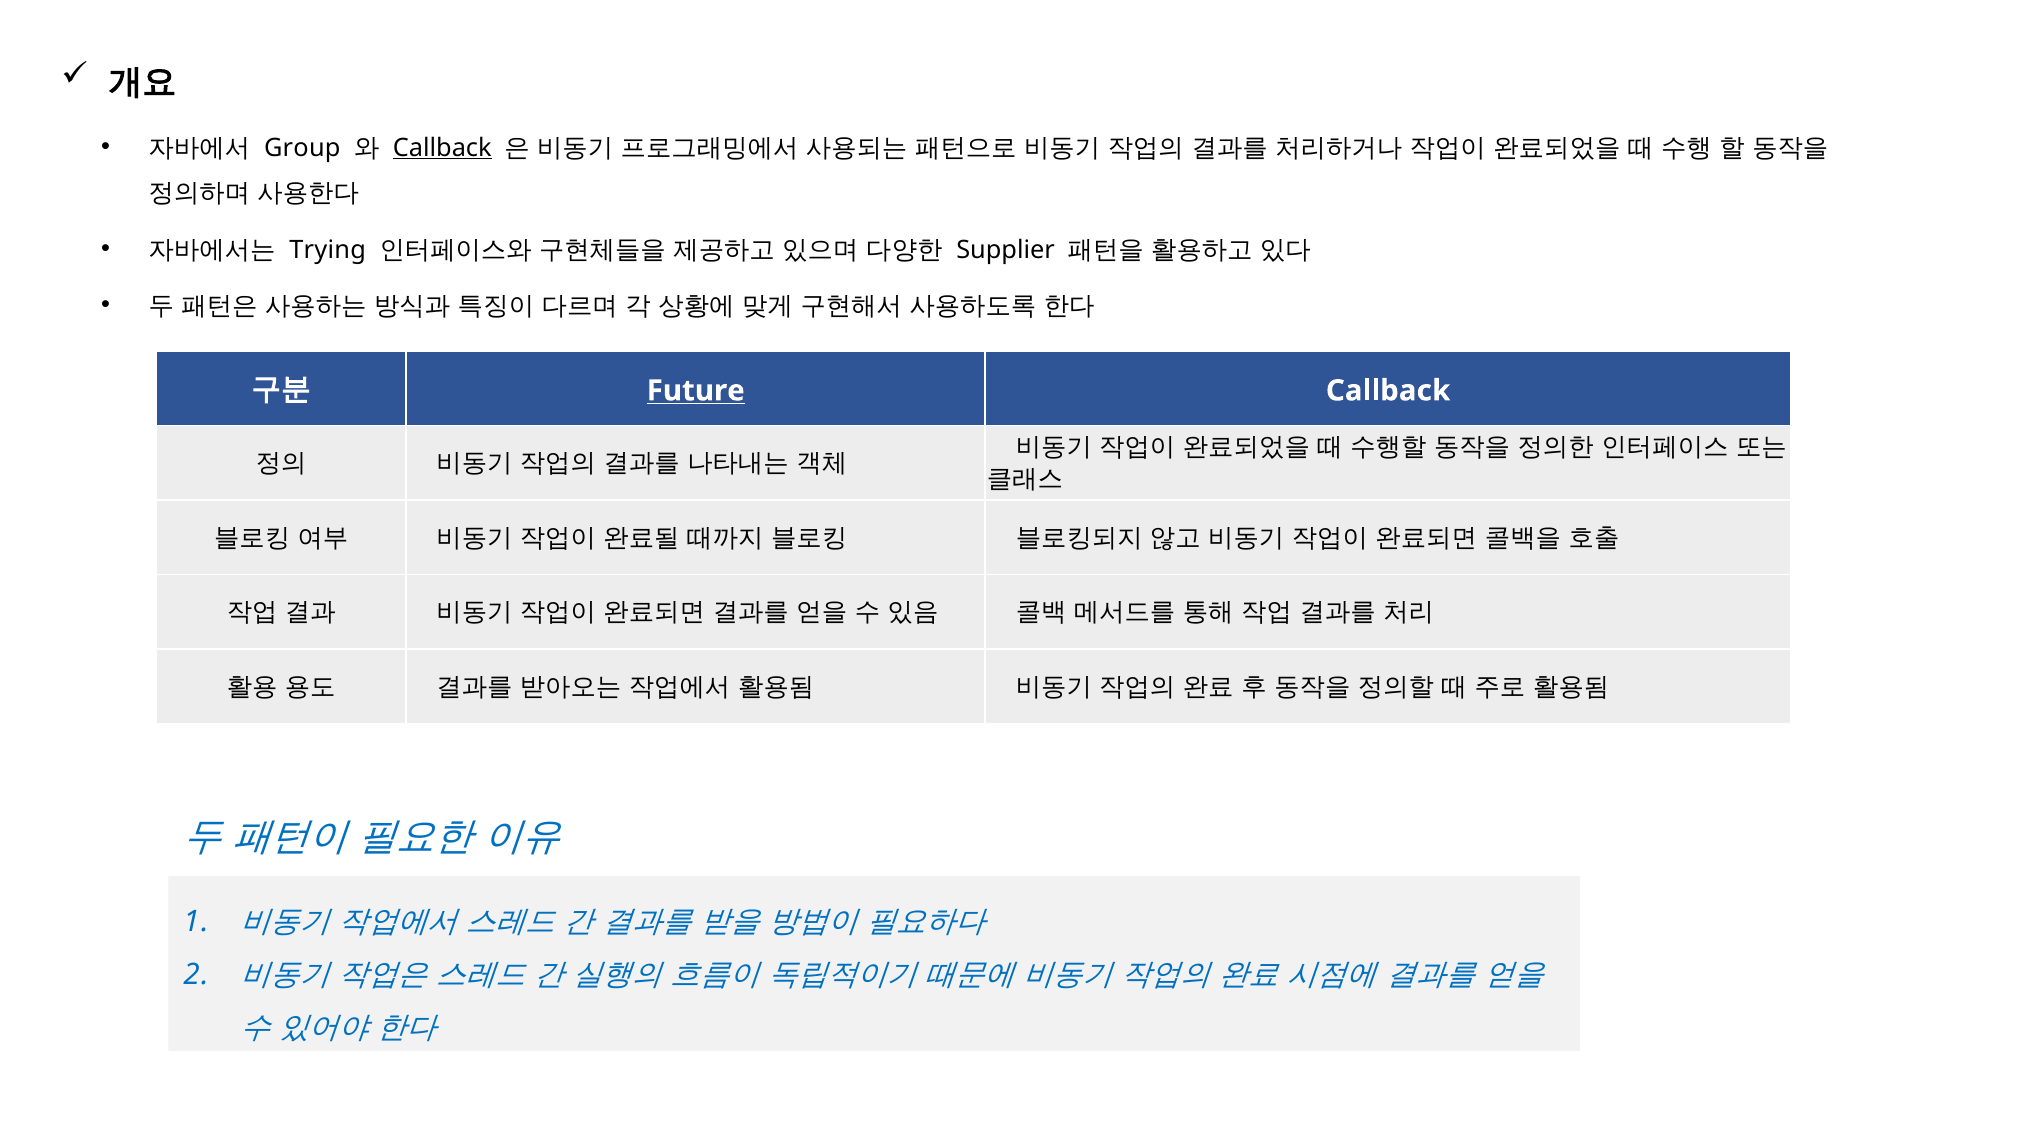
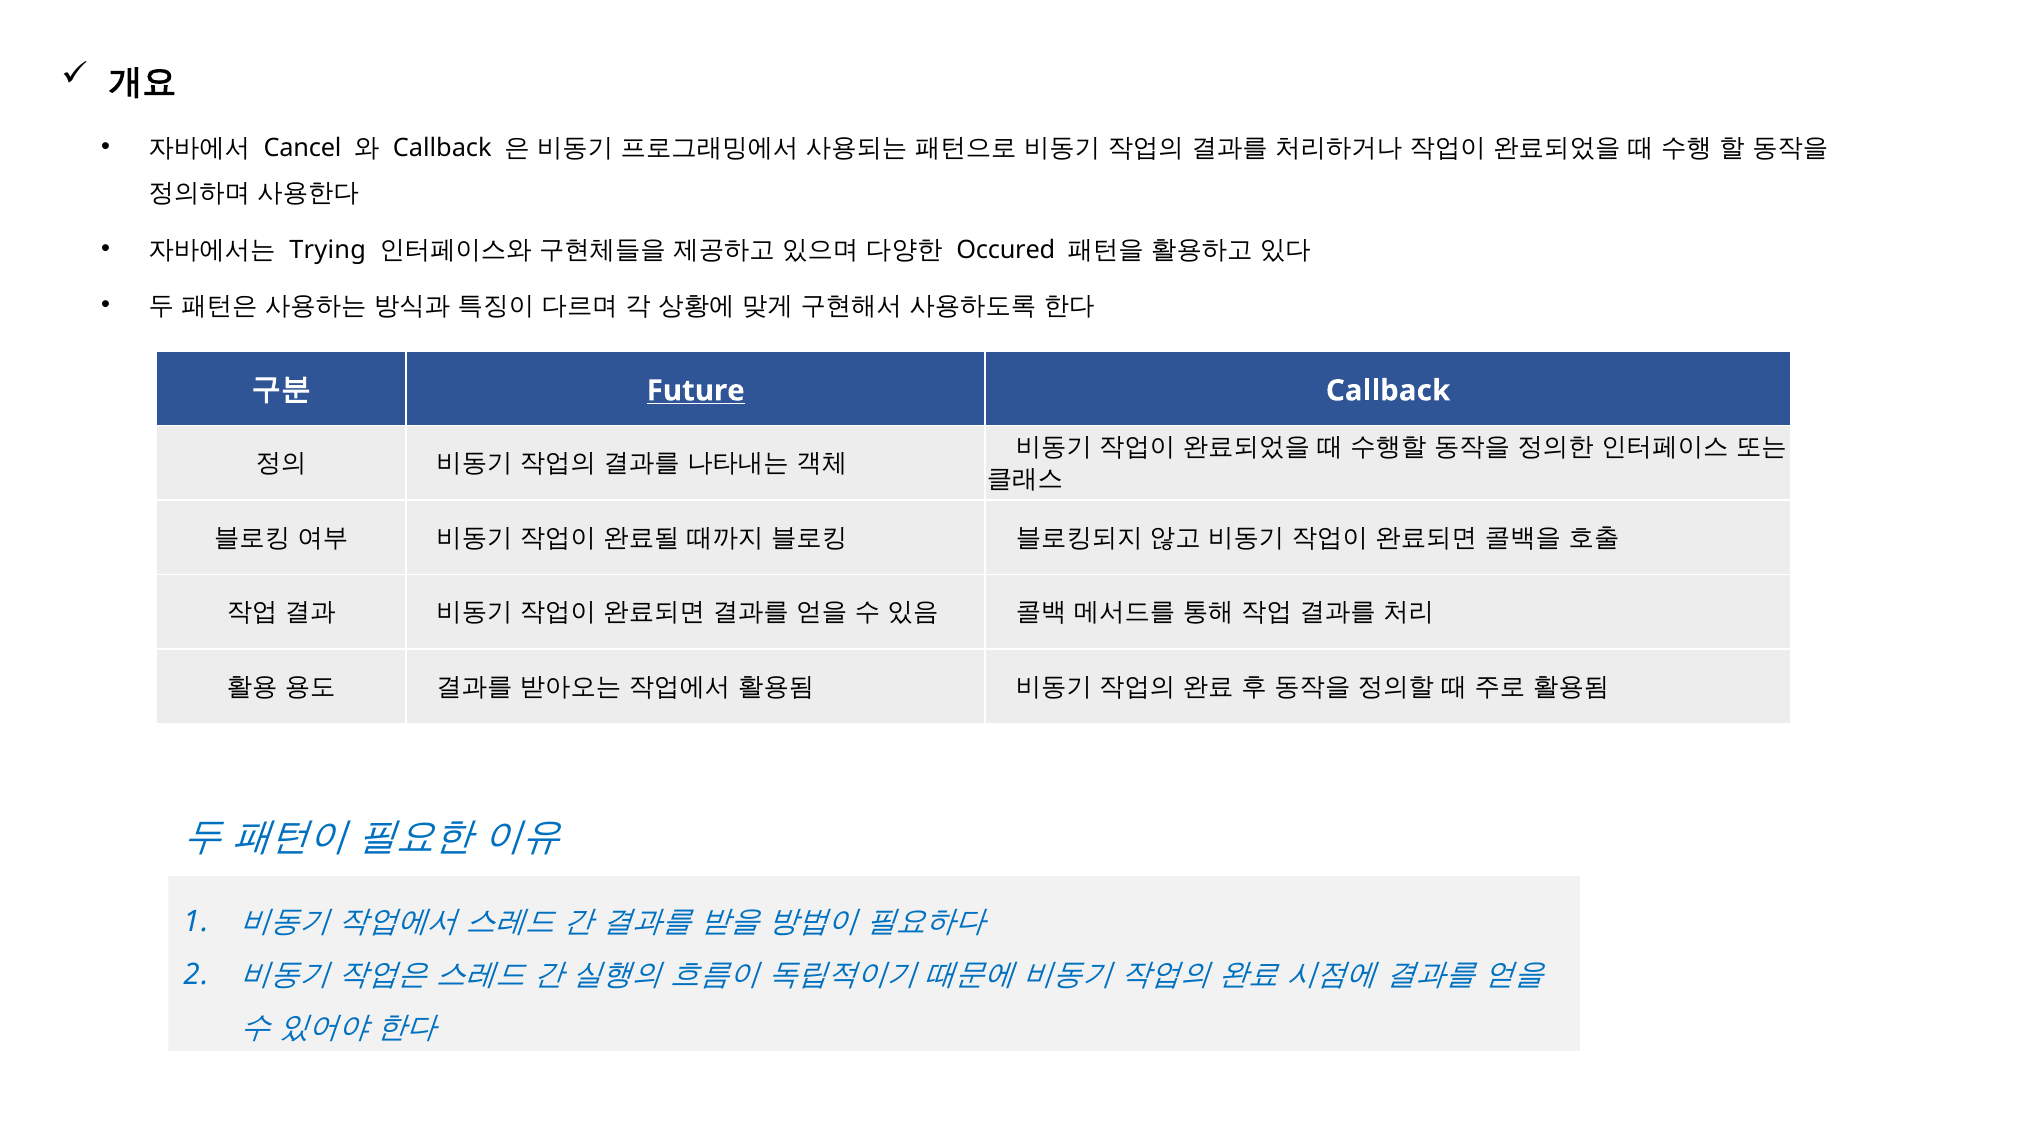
Group: Group -> Cancel
Callback at (442, 148) underline: present -> none
Supplier: Supplier -> Occured
